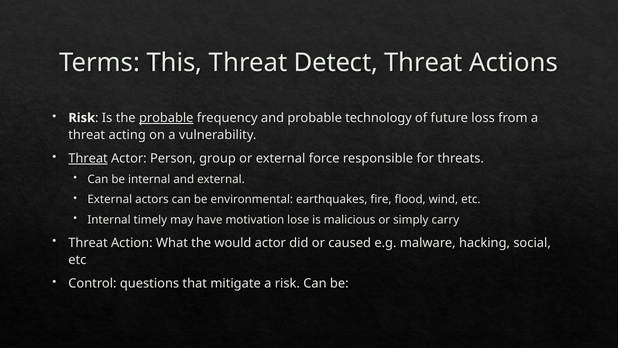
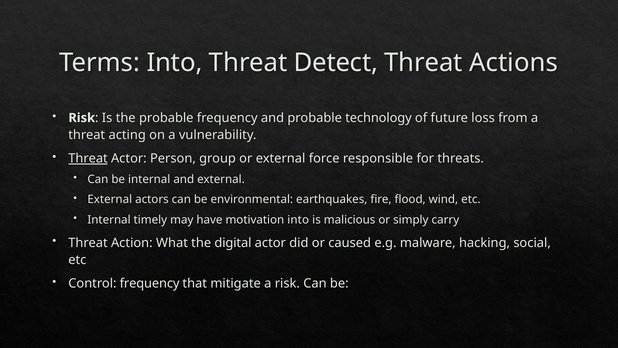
Terms This: This -> Into
probable at (166, 118) underline: present -> none
motivation lose: lose -> into
would: would -> digital
Control questions: questions -> frequency
